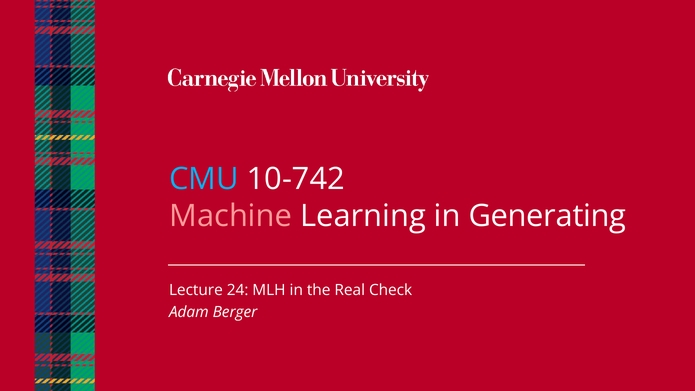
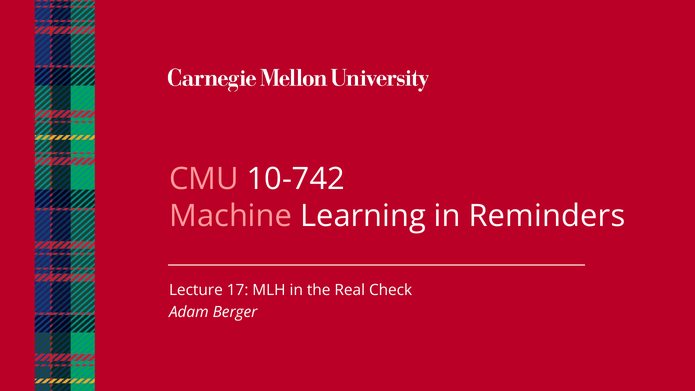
CMU colour: light blue -> pink
Generating: Generating -> Reminders
24: 24 -> 17
